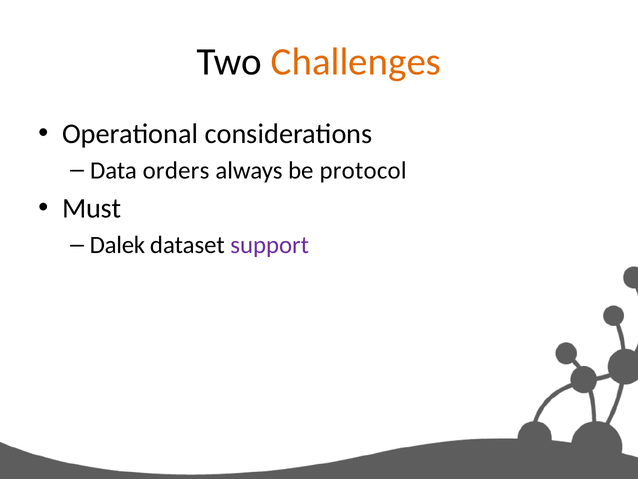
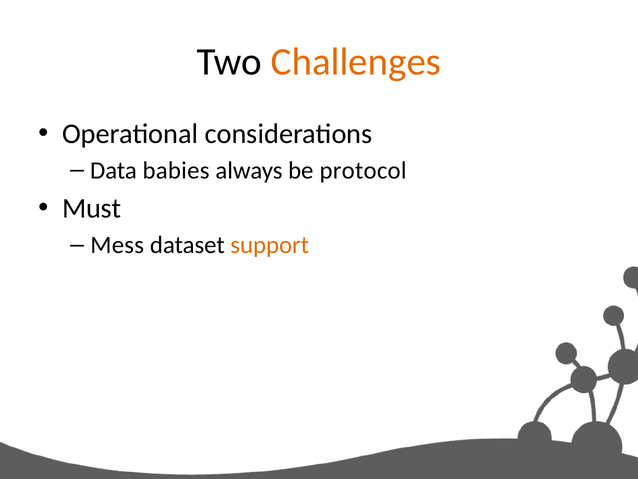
orders: orders -> babies
Dalek: Dalek -> Mess
support colour: purple -> orange
